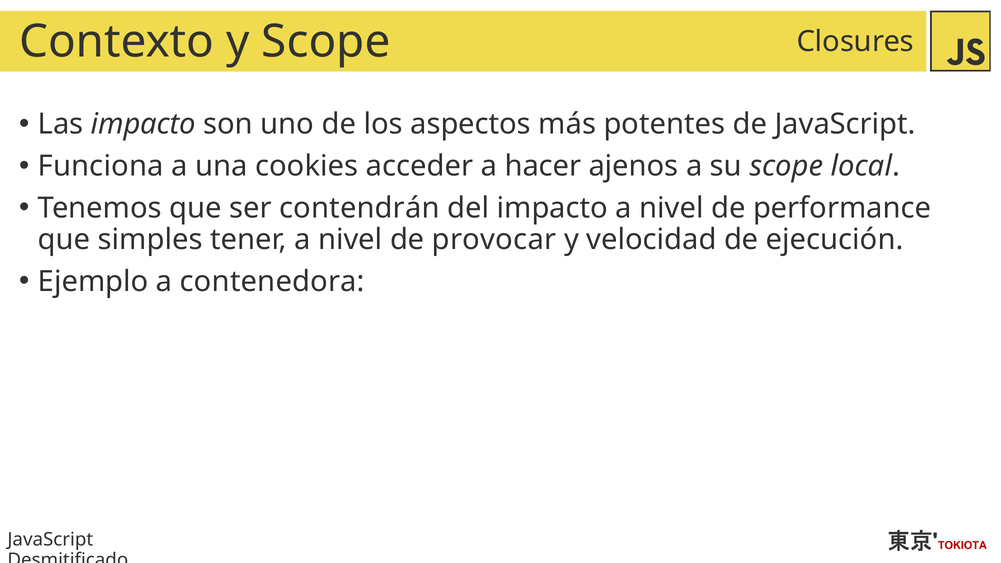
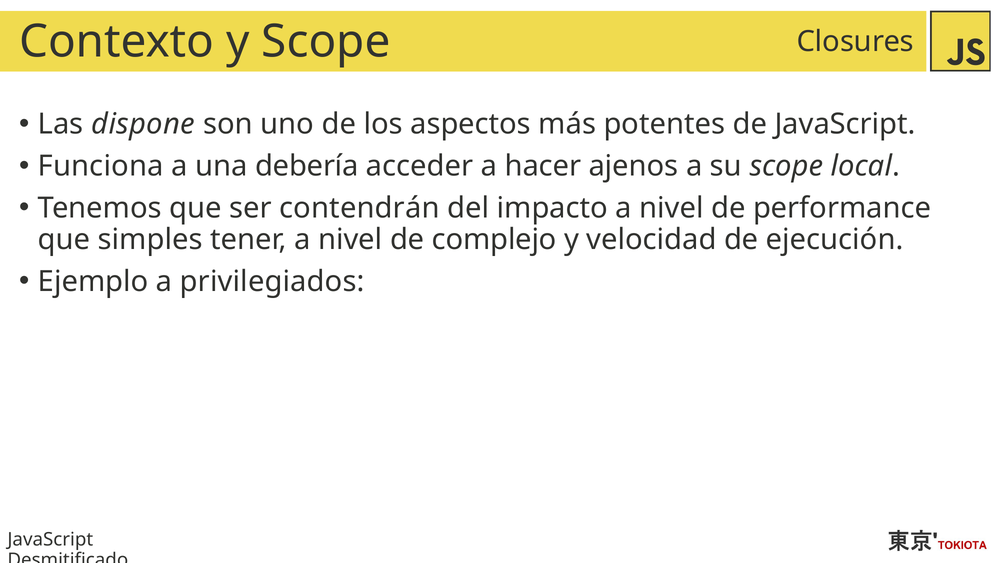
Las impacto: impacto -> dispone
cookies: cookies -> debería
provocar: provocar -> complejo
contenedora: contenedora -> privilegiados
